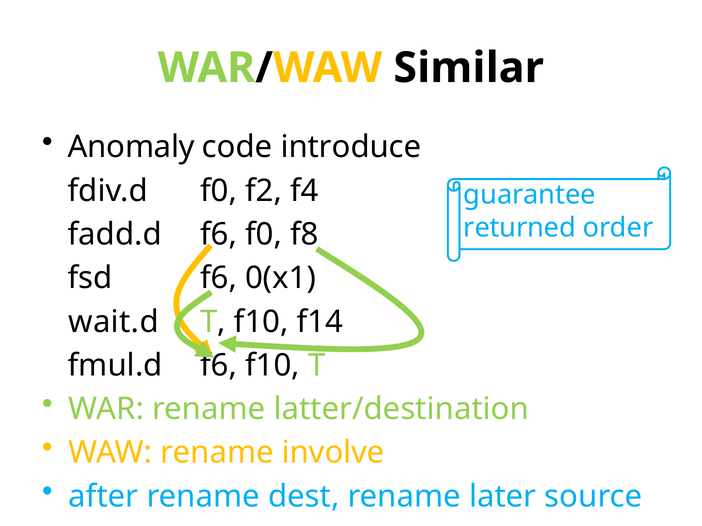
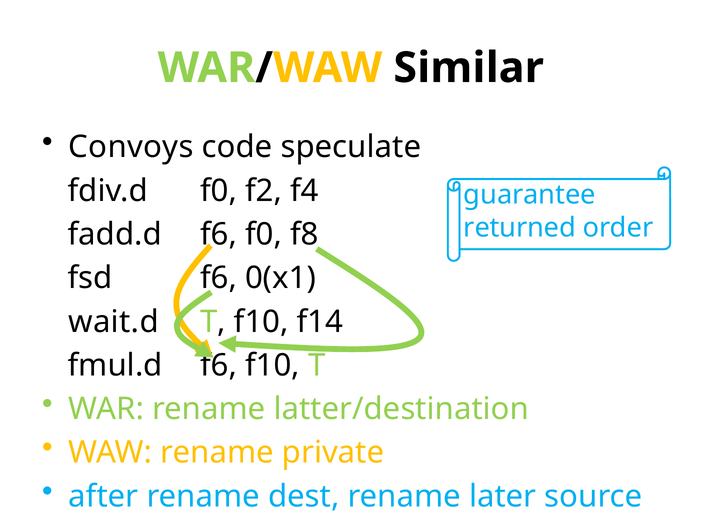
Anomaly: Anomaly -> Convoys
introduce: introduce -> speculate
involve: involve -> private
